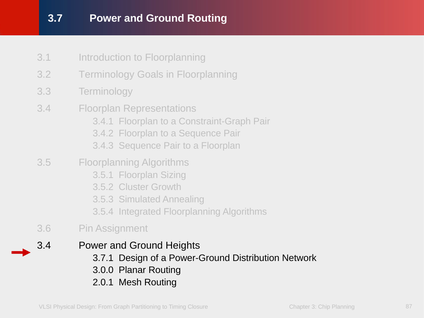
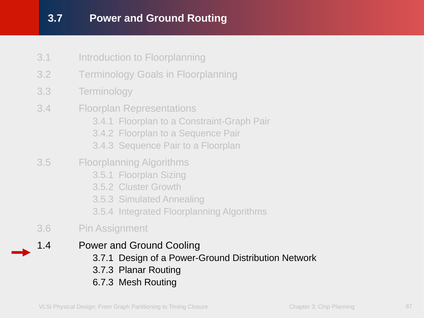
3.4 at (44, 245): 3.4 -> 1.4
Heights: Heights -> Cooling
3.0.0: 3.0.0 -> 3.7.3
2.0.1: 2.0.1 -> 6.7.3
